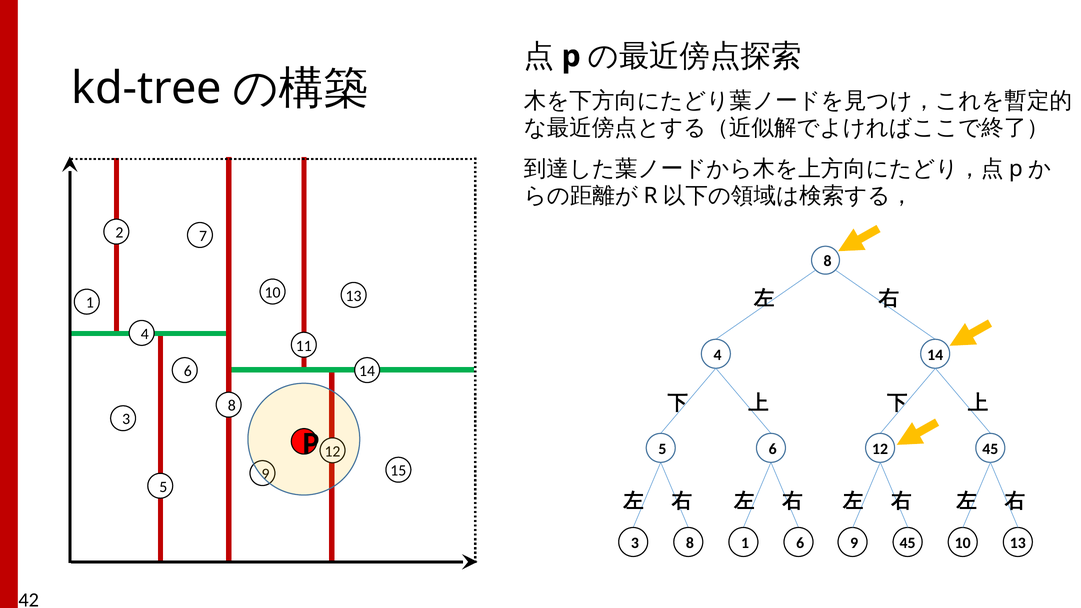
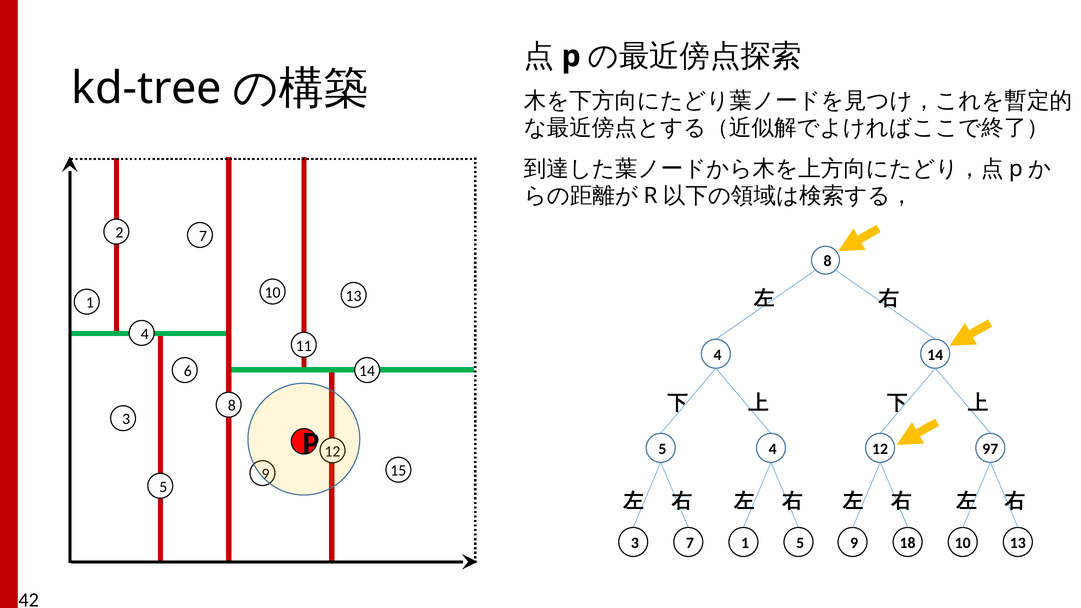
5 6: 6 -> 4
12 45: 45 -> 97
3 8: 8 -> 7
1 6: 6 -> 5
9 45: 45 -> 18
